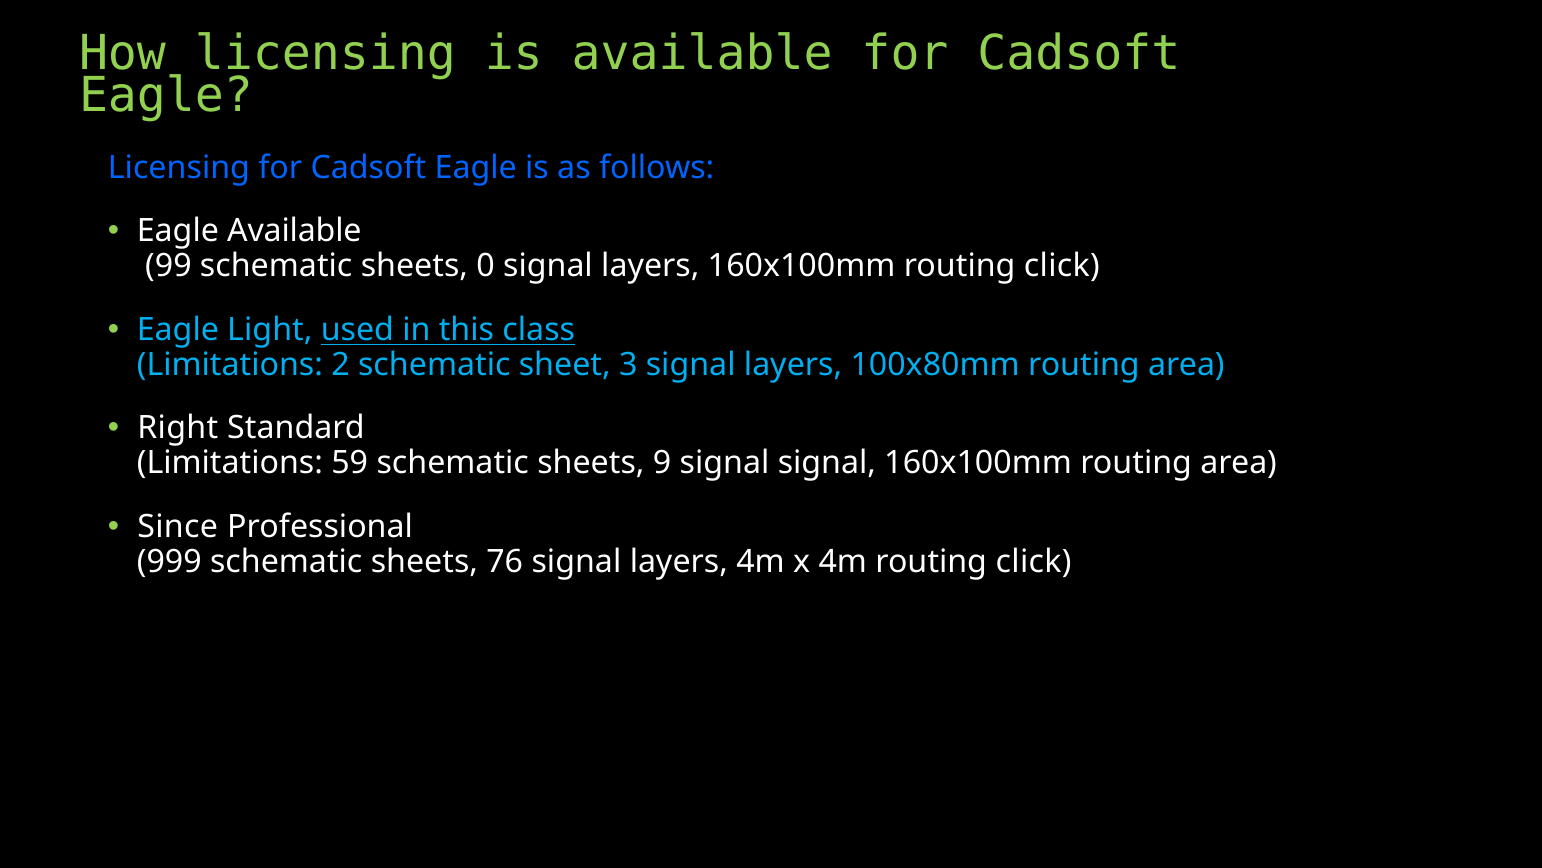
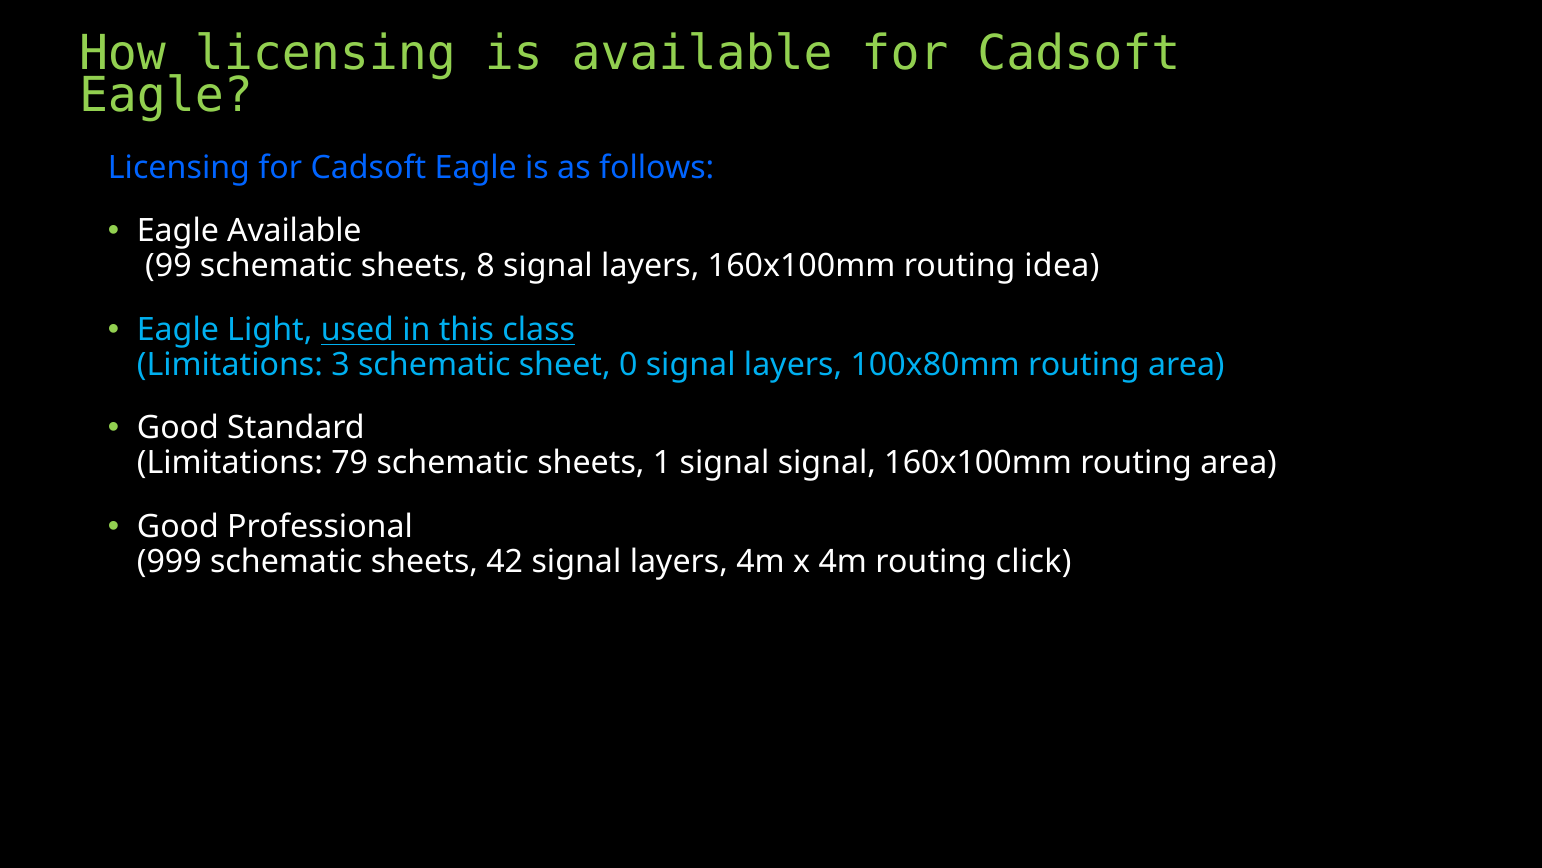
0: 0 -> 8
160x100mm routing click: click -> idea
2: 2 -> 3
3: 3 -> 0
Right at (178, 428): Right -> Good
59: 59 -> 79
9: 9 -> 1
Since at (178, 526): Since -> Good
76: 76 -> 42
